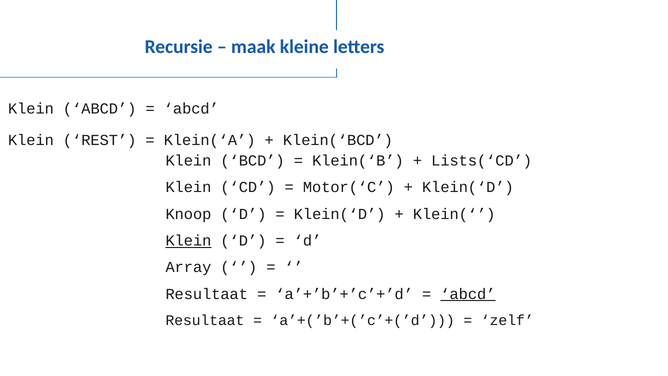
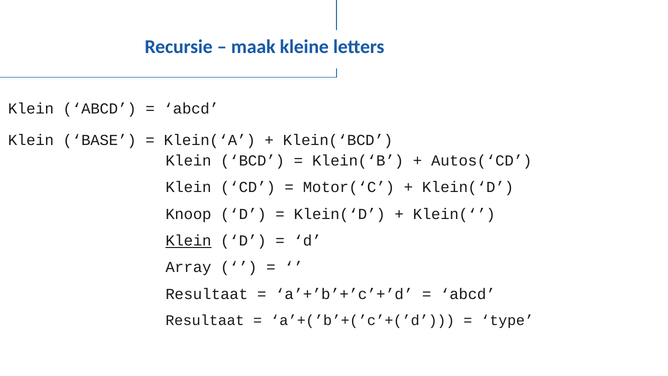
REST: REST -> BASE
Lists(‘CD: Lists(‘CD -> Autos(‘CD
abcd at (468, 294) underline: present -> none
zelf: zelf -> type
